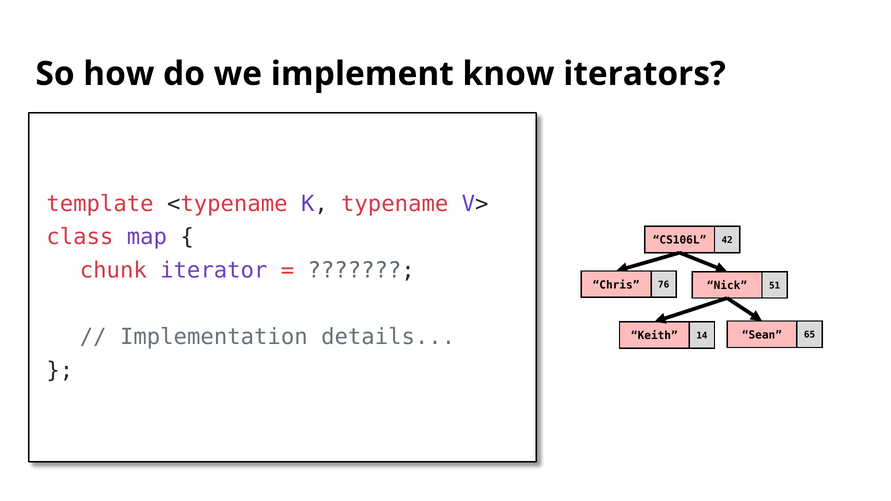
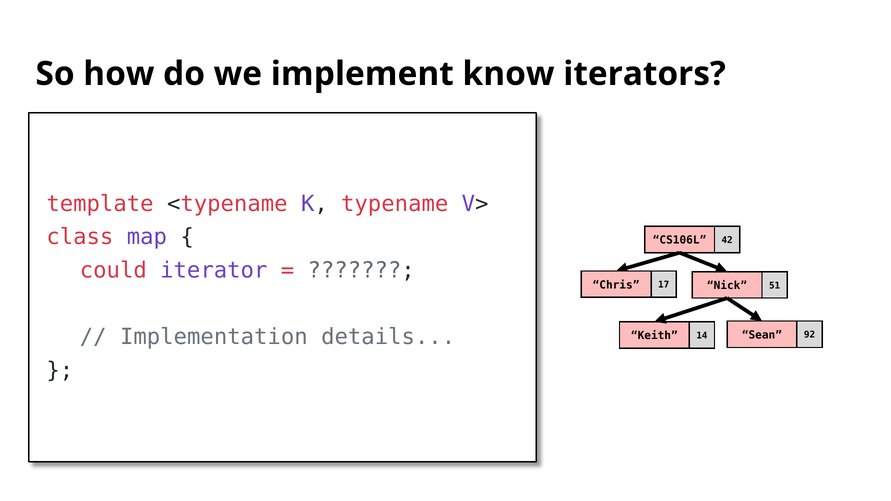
chunk: chunk -> could
76: 76 -> 17
65: 65 -> 92
